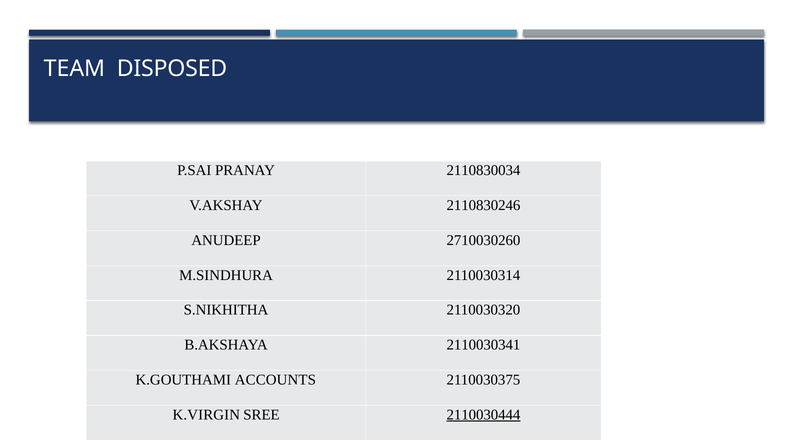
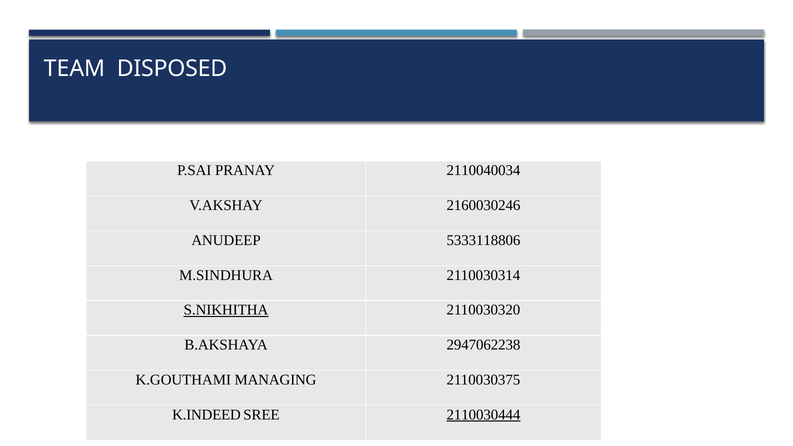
2110830034: 2110830034 -> 2110040034
2110830246: 2110830246 -> 2160030246
2710030260: 2710030260 -> 5333118806
S.NIKHITHA underline: none -> present
2110030341: 2110030341 -> 2947062238
ACCOUNTS: ACCOUNTS -> MANAGING
K.VIRGIN: K.VIRGIN -> K.INDEED
